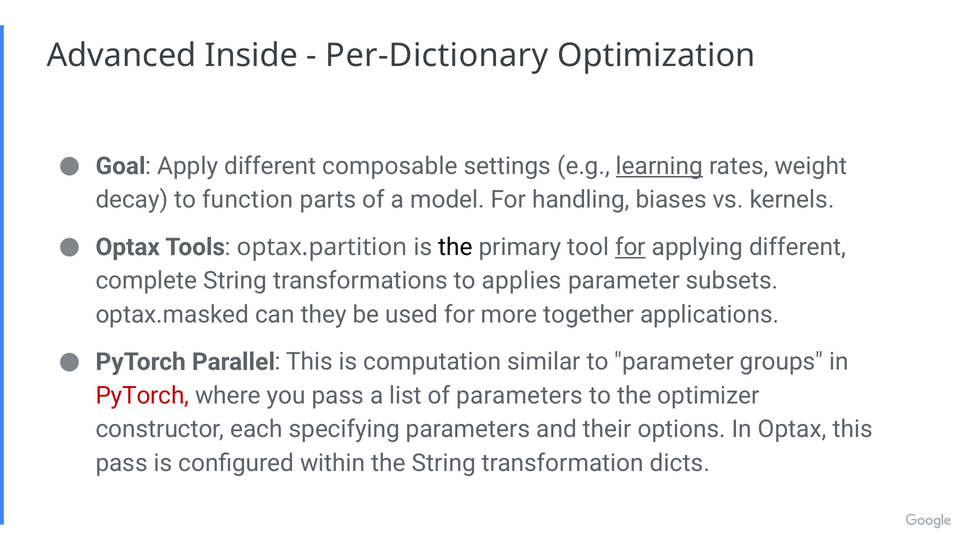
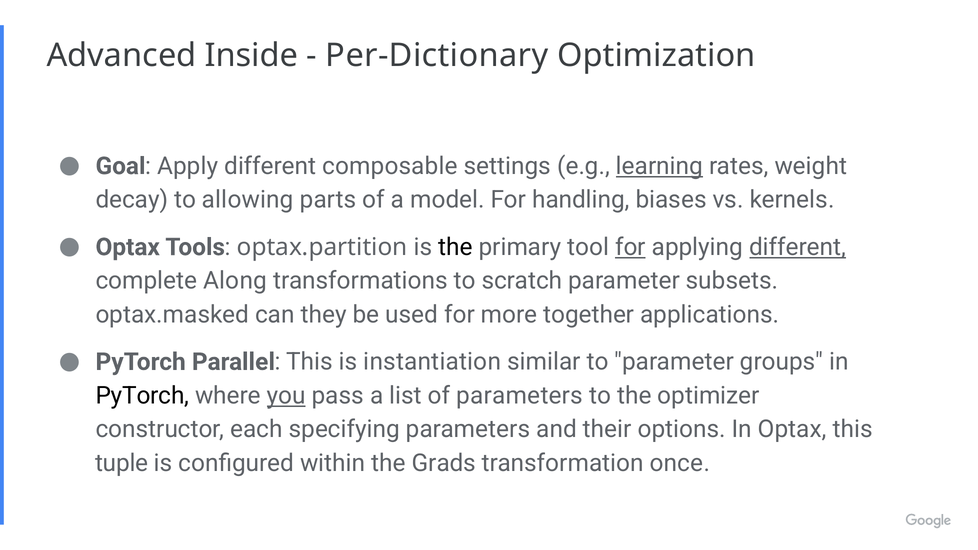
function: function -> allowing
different at (798, 247) underline: none -> present
complete String: String -> Along
applies: applies -> scratch
computation: computation -> instantiation
PyTorch at (142, 396) colour: red -> black
you underline: none -> present
pass at (122, 463): pass -> tuple
the String: String -> Grads
dicts: dicts -> once
